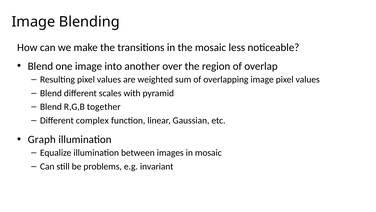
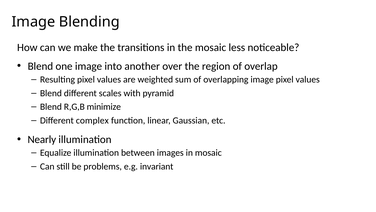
together: together -> minimize
Graph: Graph -> Nearly
